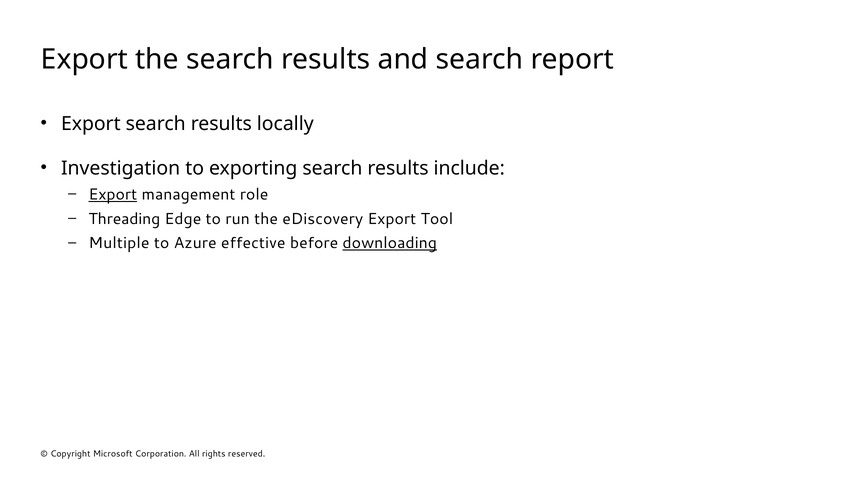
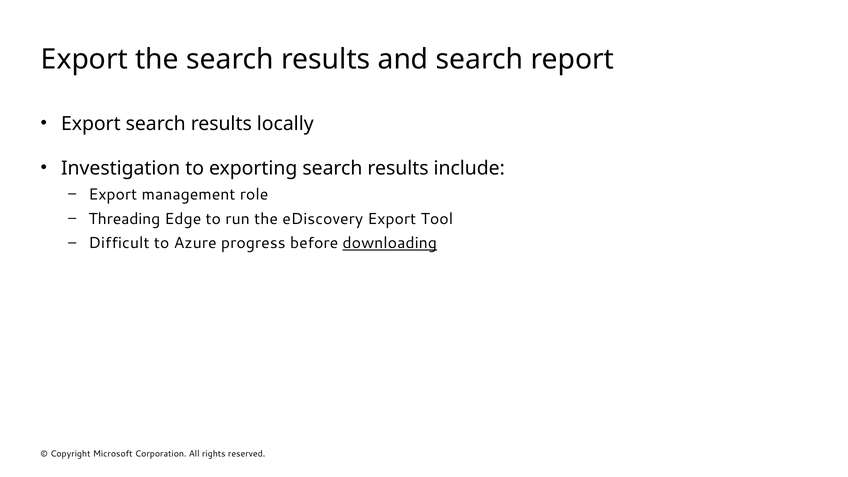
Export at (113, 194) underline: present -> none
Multiple: Multiple -> Difficult
effective: effective -> progress
